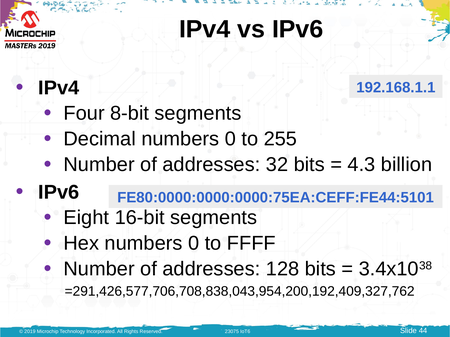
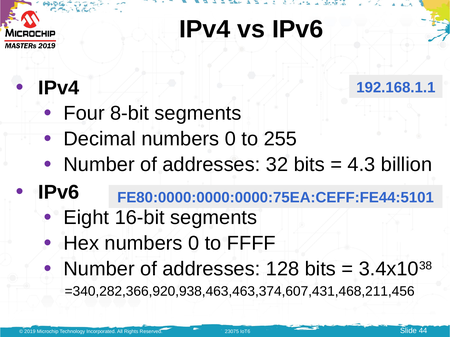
=291,426,577,706,708,838,043,954,200,192,409,327,762: =291,426,577,706,708,838,043,954,200,192,409,327,762 -> =340,282,366,920,938,463,463,374,607,431,468,211,456
